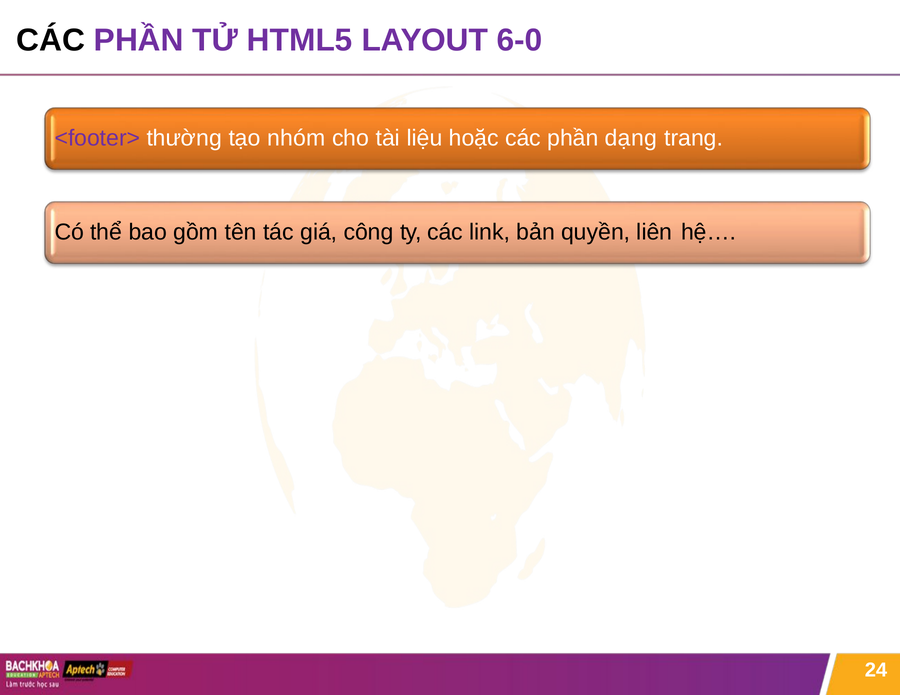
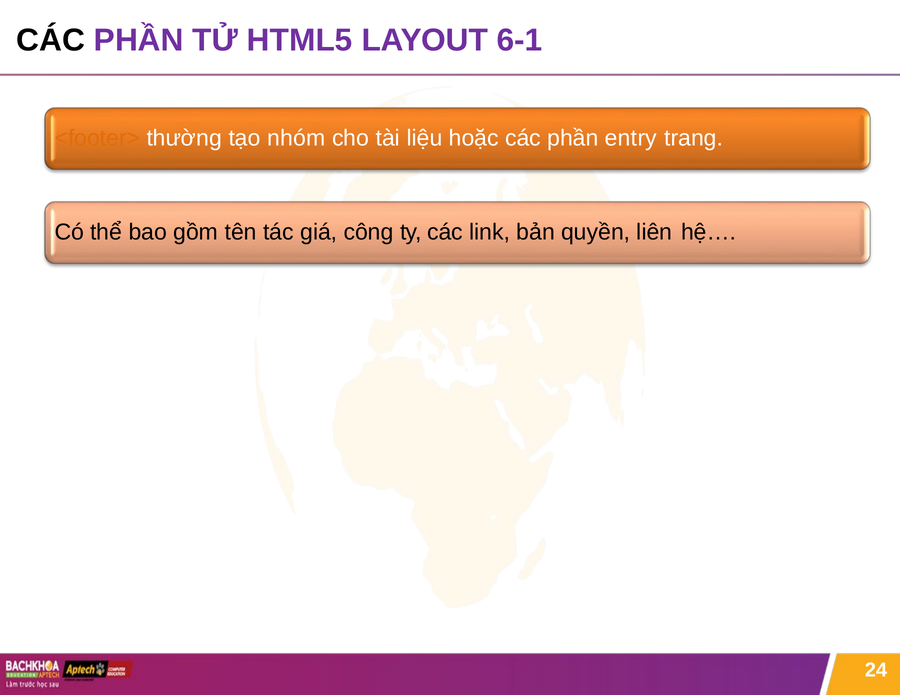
6-0: 6-0 -> 6-1
<footer> colour: purple -> orange
dạng: dạng -> entry
